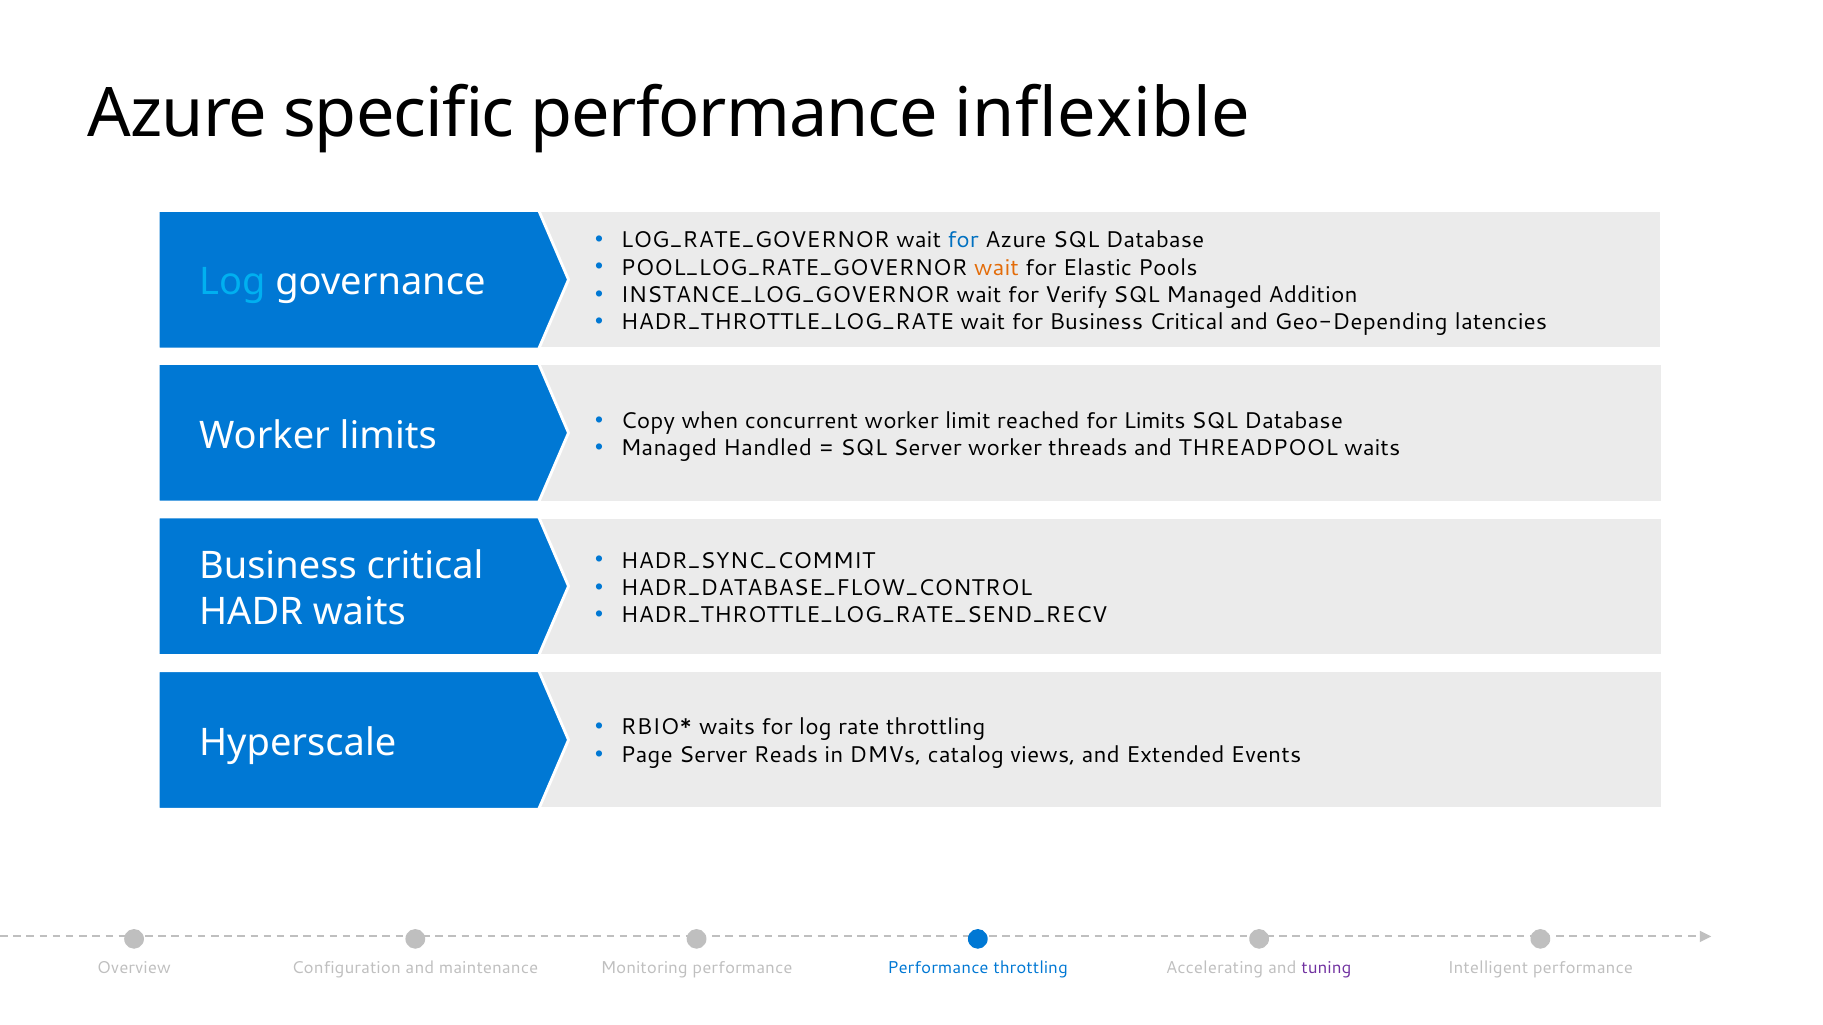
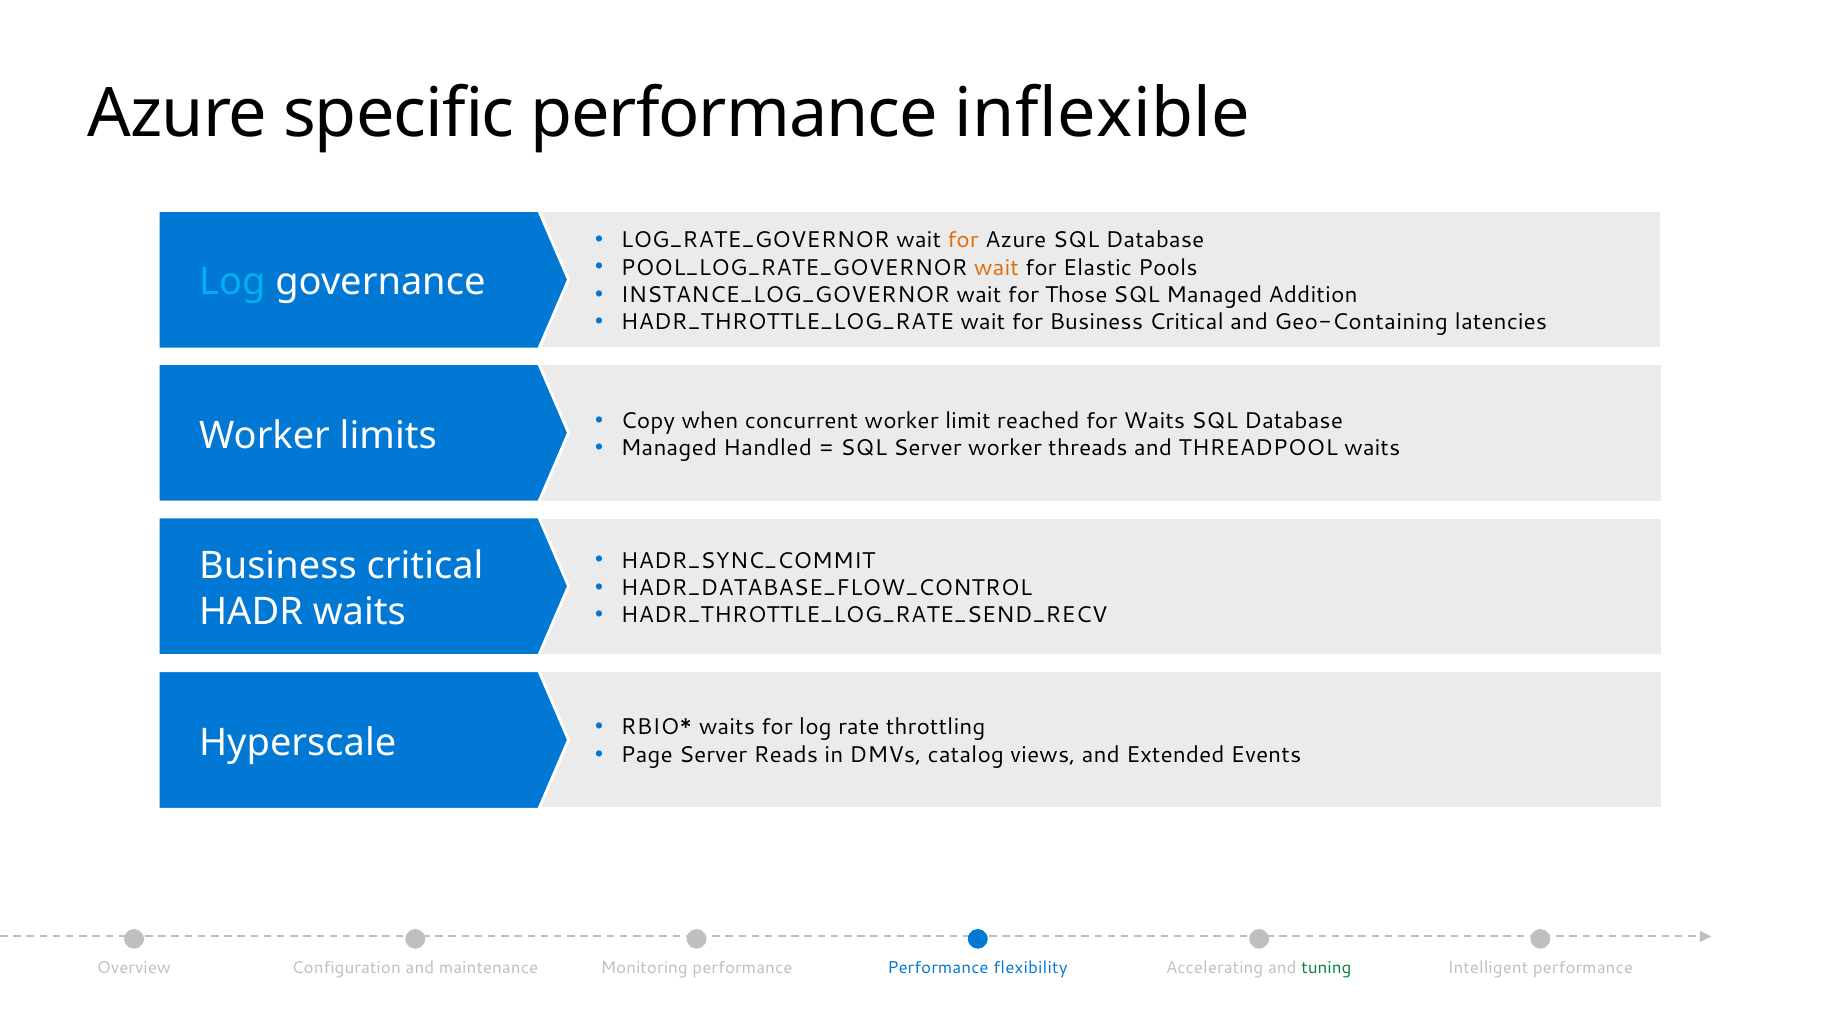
for at (963, 240) colour: blue -> orange
Verify: Verify -> Those
Geo-Depending: Geo-Depending -> Geo-Containing
for Limits: Limits -> Waits
Performance throttling: throttling -> flexibility
tuning colour: purple -> green
